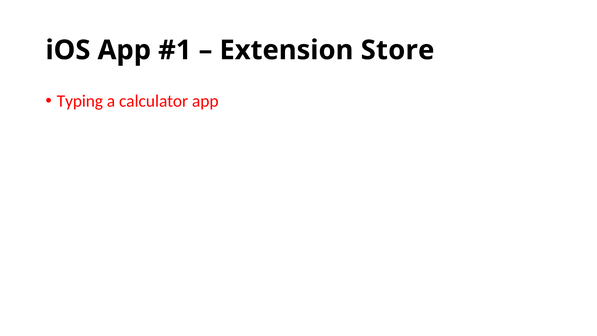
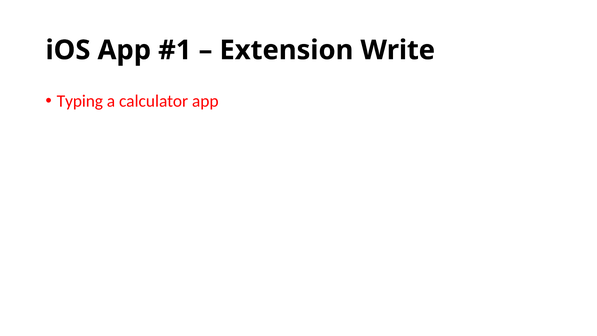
Store: Store -> Write
